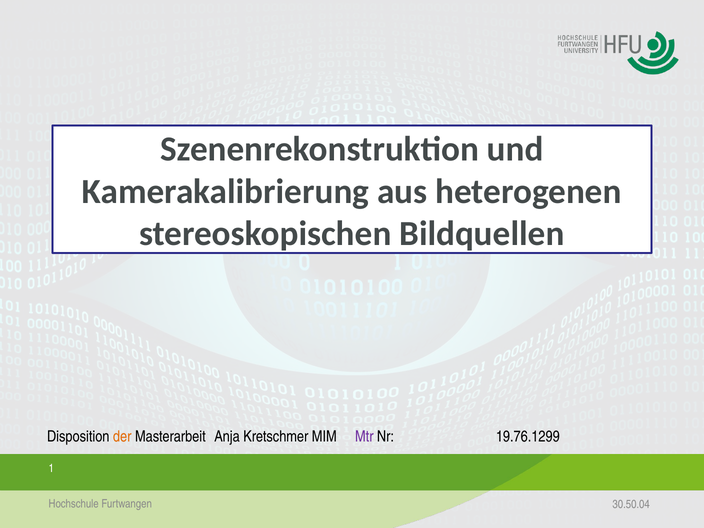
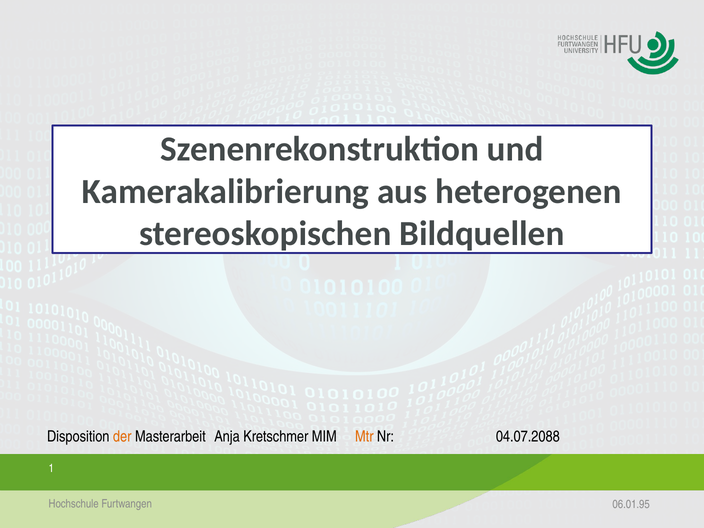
Mtr colour: purple -> orange
19.76.1299: 19.76.1299 -> 04.07.2088
30.50.04: 30.50.04 -> 06.01.95
